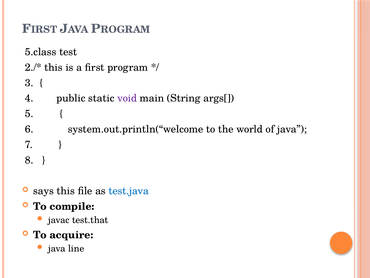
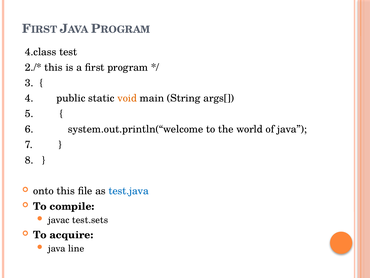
5.class: 5.class -> 4.class
void colour: purple -> orange
says: says -> onto
test.that: test.that -> test.sets
